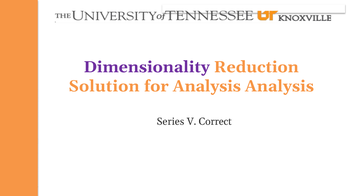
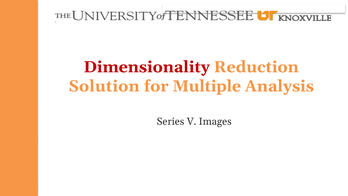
Dimensionality colour: purple -> red
for Analysis: Analysis -> Multiple
Correct: Correct -> Images
